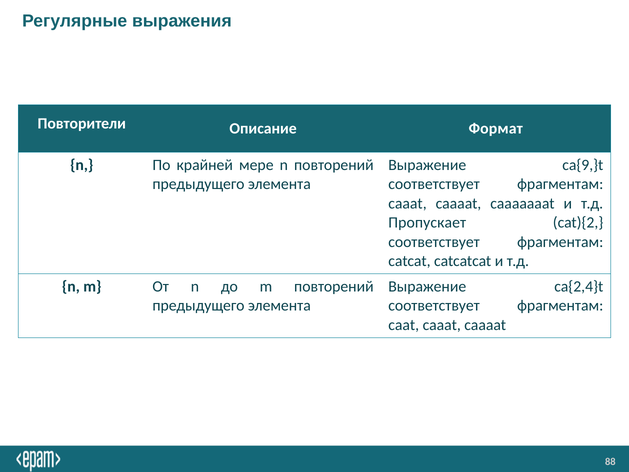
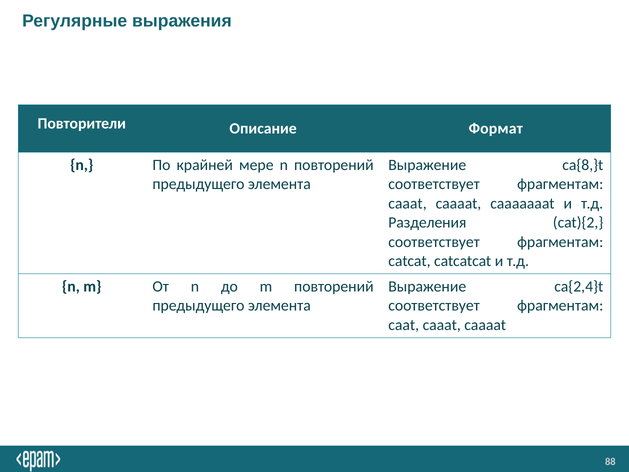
ca{9,}t: ca{9,}t -> ca{8,}t
Пропускает: Пропускает -> Разделения
